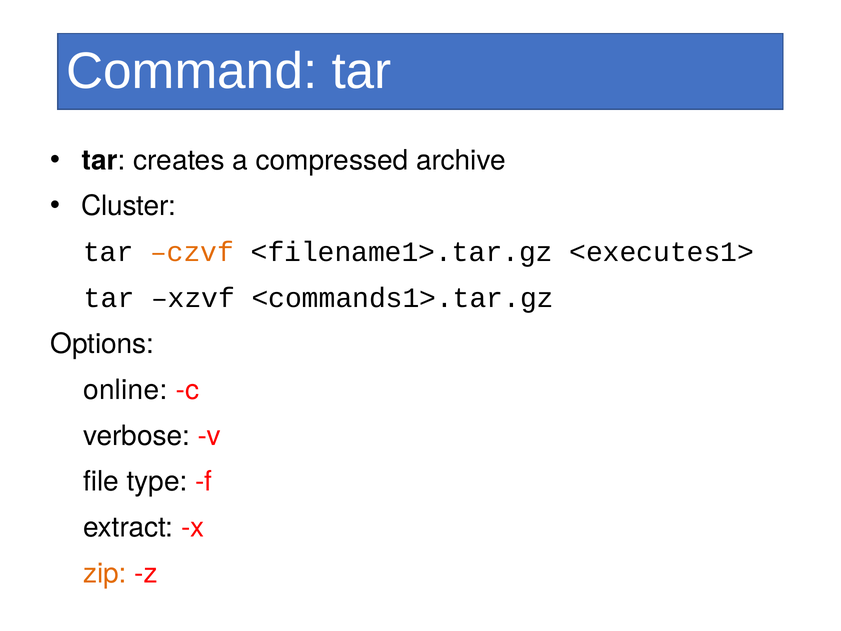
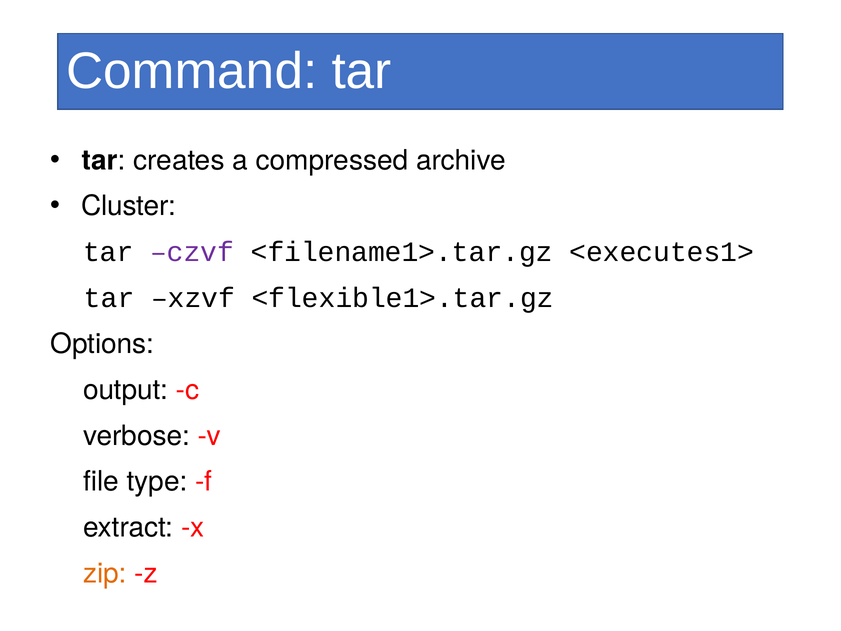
czvf colour: orange -> purple
<commands1>.tar.gz: <commands1>.tar.gz -> <flexible1>.tar.gz
online: online -> output
